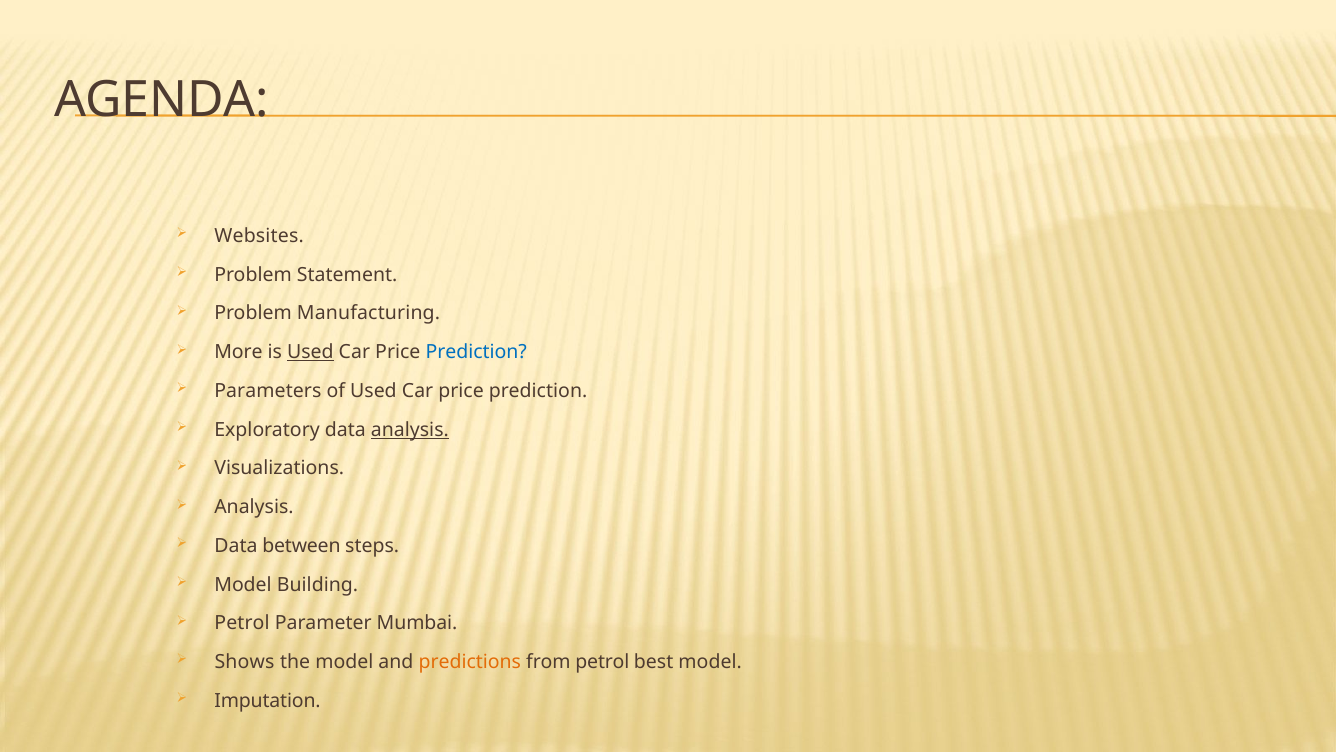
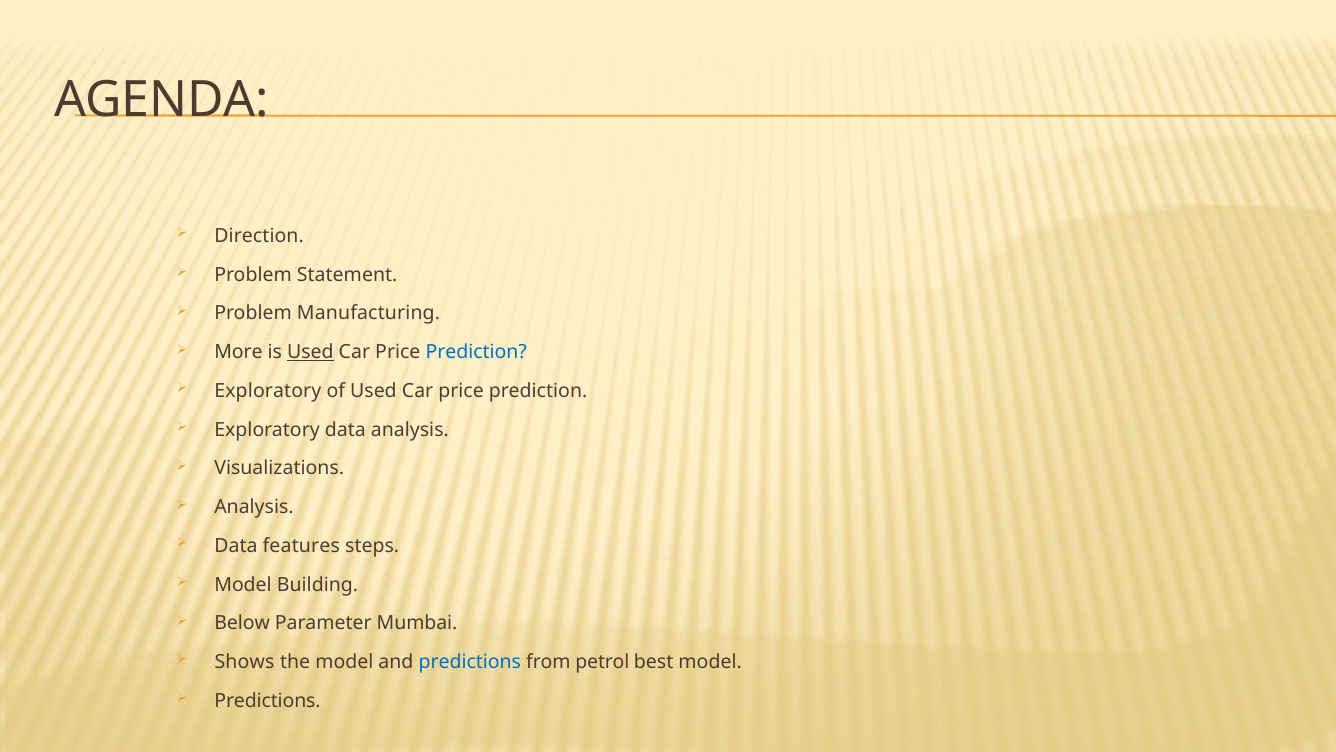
Websites: Websites -> Direction
Parameters at (268, 391): Parameters -> Exploratory
analysis at (410, 430) underline: present -> none
between: between -> features
Petrol at (242, 623): Petrol -> Below
predictions at (470, 662) colour: orange -> blue
Imputation at (268, 701): Imputation -> Predictions
